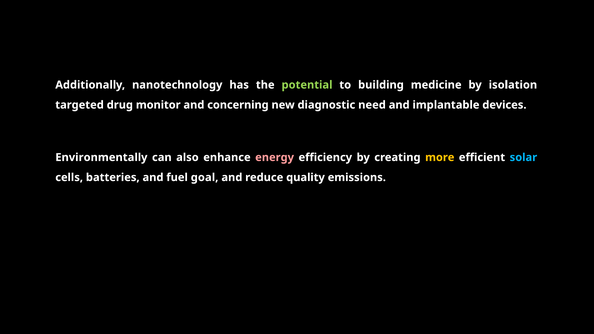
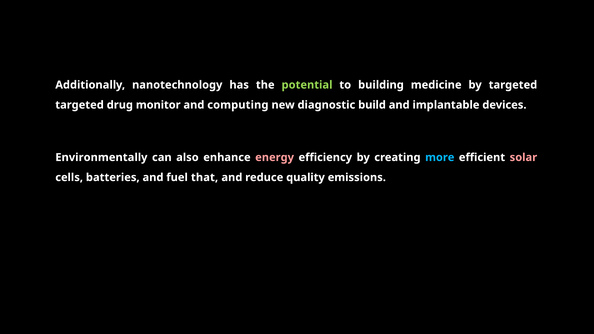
by isolation: isolation -> targeted
concerning: concerning -> computing
need: need -> build
more colour: yellow -> light blue
solar colour: light blue -> pink
goal: goal -> that
